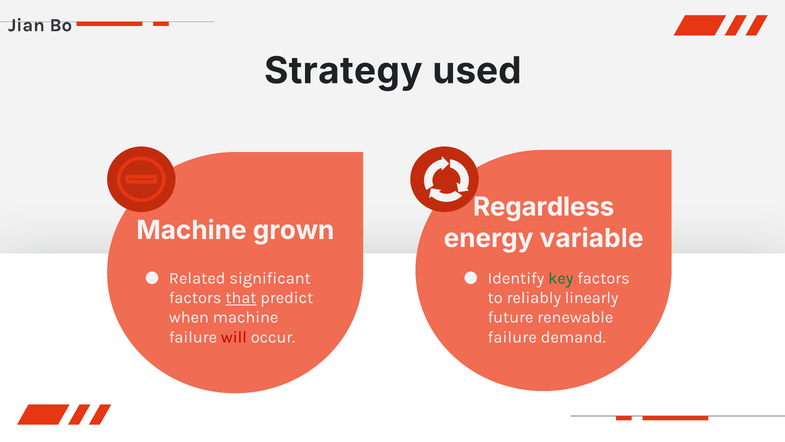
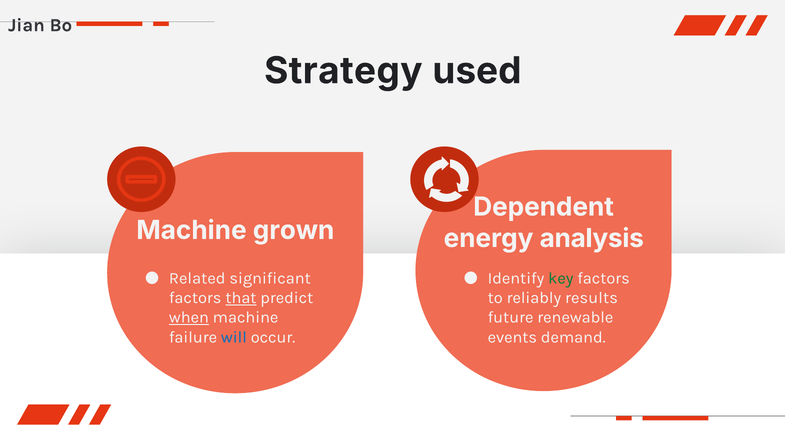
Regardless: Regardless -> Dependent
variable: variable -> analysis
linearly: linearly -> results
when underline: none -> present
will colour: red -> blue
failure at (512, 337): failure -> events
